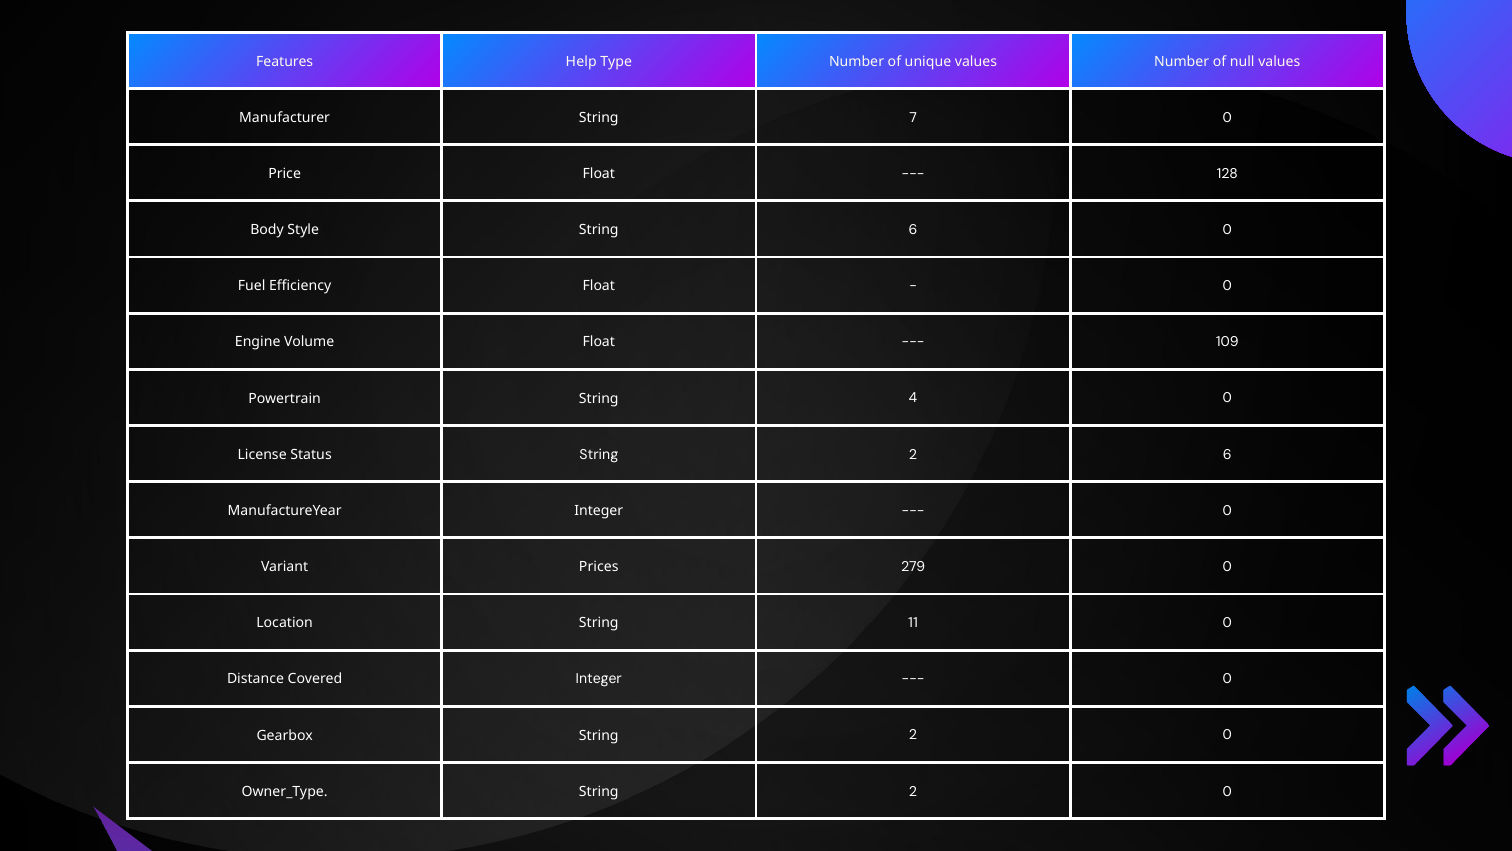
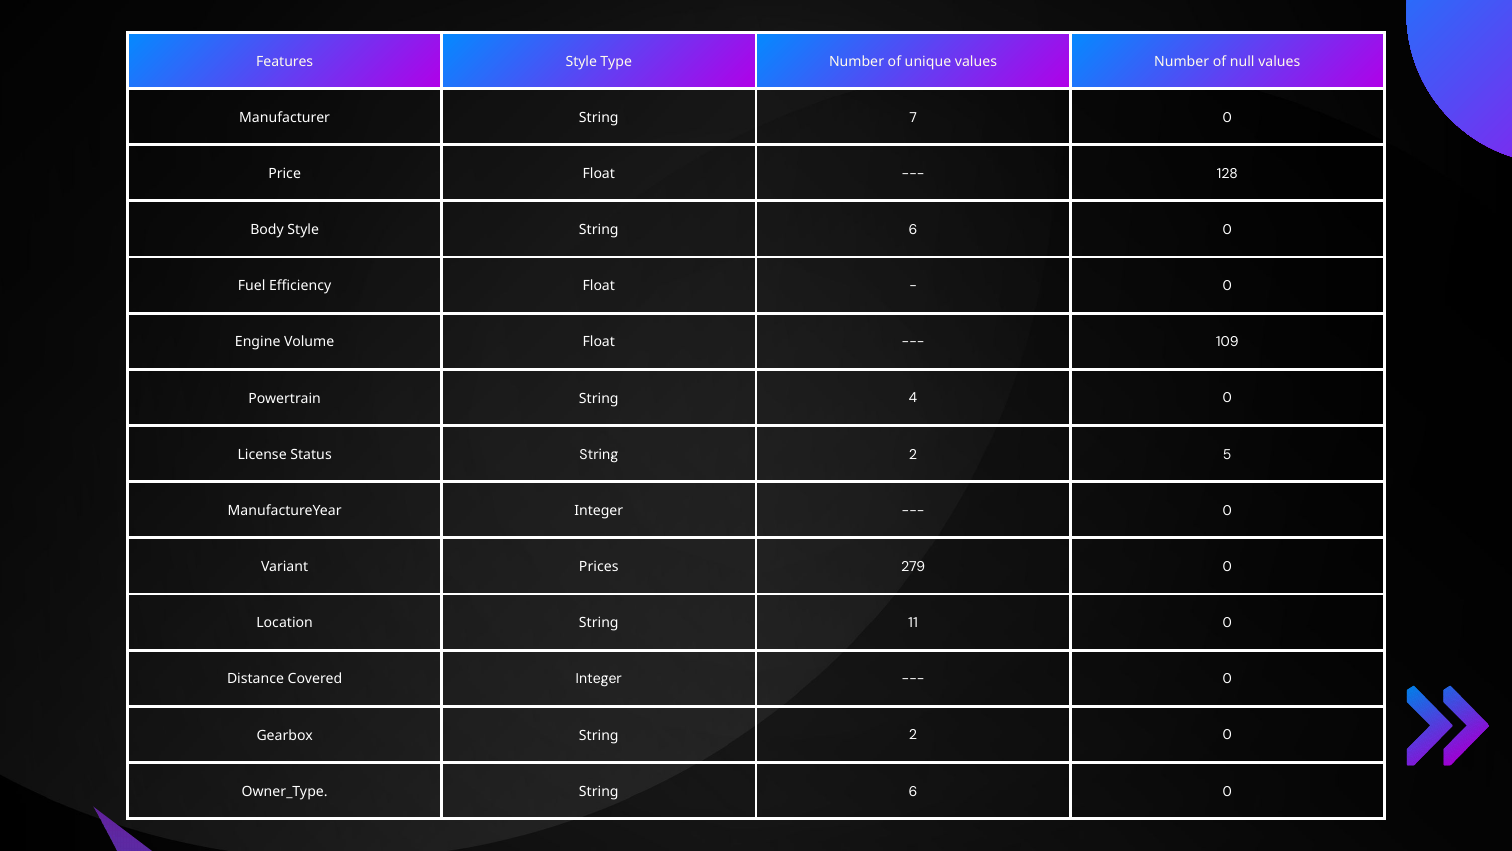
Features Help: Help -> Style
2 6: 6 -> 5
2 at (913, 791): 2 -> 6
